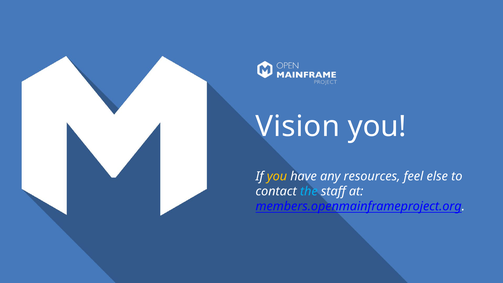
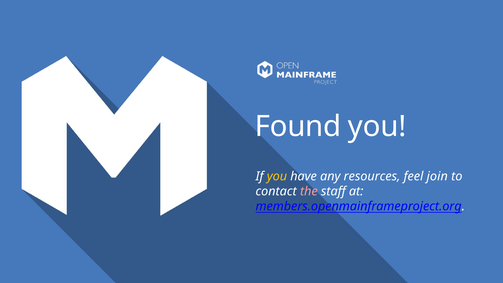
Vision: Vision -> Found
else: else -> join
the colour: light blue -> pink
